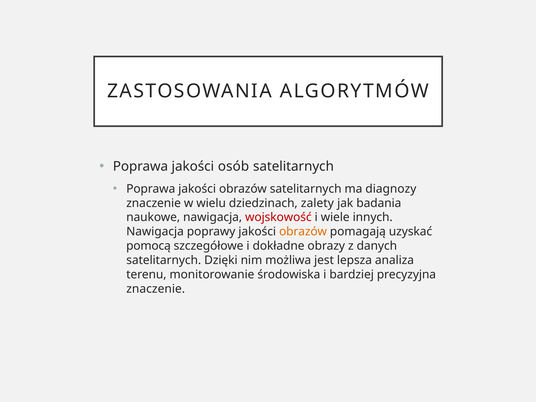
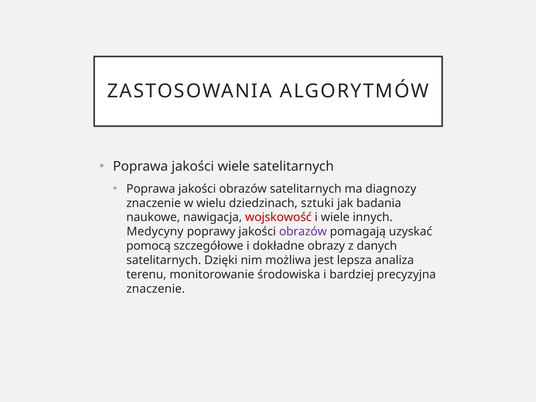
jakości osób: osób -> wiele
zalety: zalety -> sztuki
Nawigacja at (155, 232): Nawigacja -> Medycyny
obrazów at (303, 232) colour: orange -> purple
